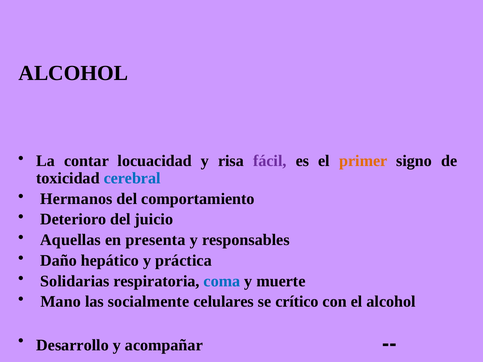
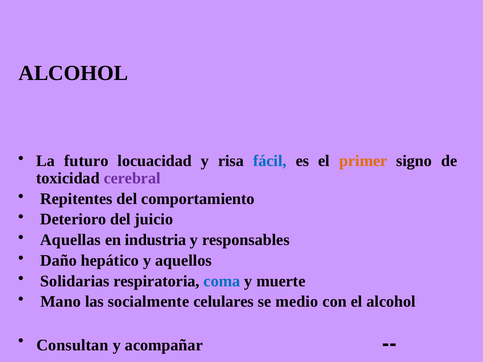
contar: contar -> futuro
fácil colour: purple -> blue
cerebral colour: blue -> purple
Hermanos: Hermanos -> Repitentes
presenta: presenta -> industria
práctica: práctica -> aquellos
crítico: crítico -> medio
Desarrollo: Desarrollo -> Consultan
